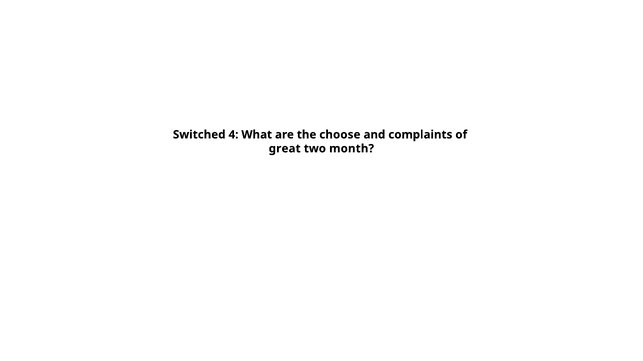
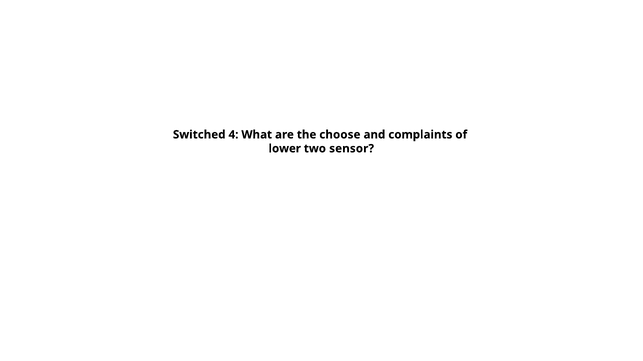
great: great -> lower
month: month -> sensor
